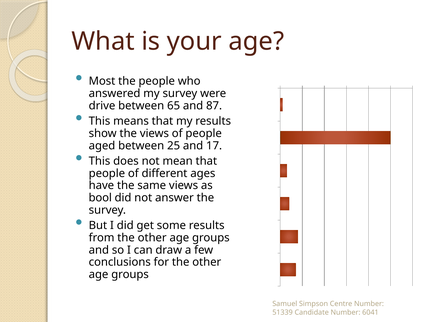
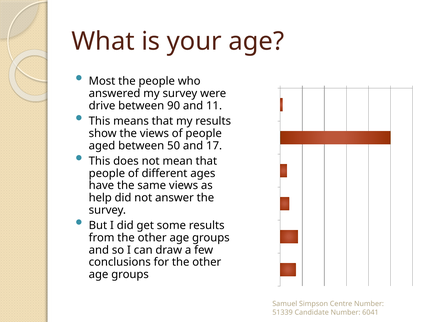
65: 65 -> 90
87: 87 -> 11
between 25: 25 -> 50
bool: bool -> help
